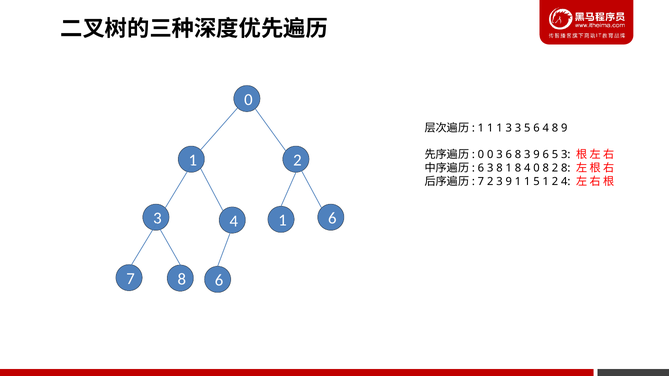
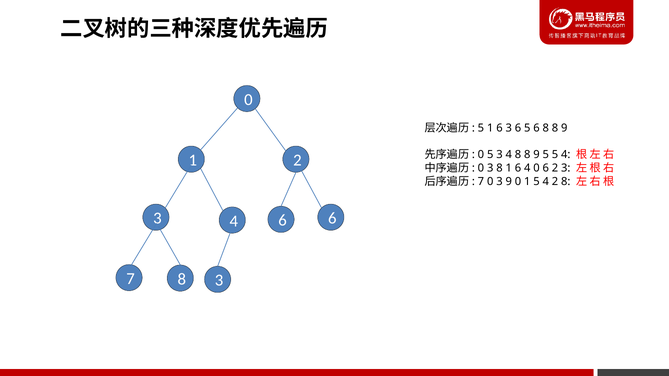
1 at (481, 128): 1 -> 5
1 at (499, 128): 1 -> 6
3 3: 3 -> 6
6 4: 4 -> 8
0 0: 0 -> 5
3 6: 6 -> 4
3 at (527, 155): 3 -> 8
9 6: 6 -> 5
3 at (566, 155): 3 -> 4
6 at (481, 168): 6 -> 0
8 1 8: 8 -> 6
0 8: 8 -> 6
2 8: 8 -> 3
7 2: 2 -> 0
9 1: 1 -> 0
1 5 1: 1 -> 4
4 at (566, 181): 4 -> 8
4 1: 1 -> 6
7 6: 6 -> 3
